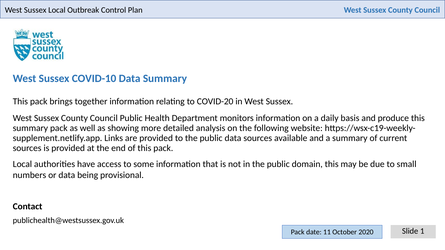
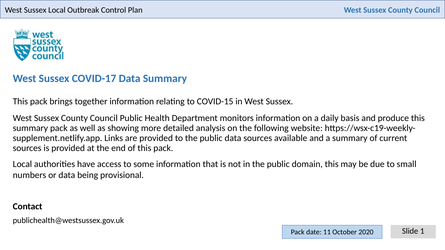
COVID-10: COVID-10 -> COVID-17
COVID-20: COVID-20 -> COVID-15
